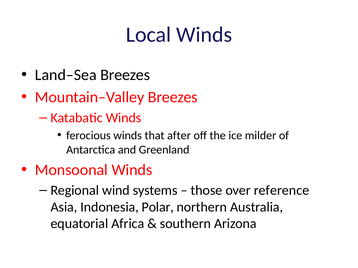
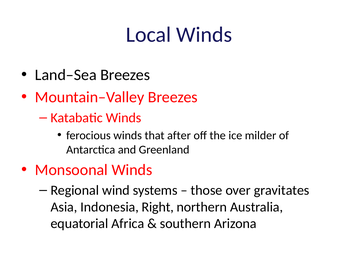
reference: reference -> gravitates
Polar: Polar -> Right
